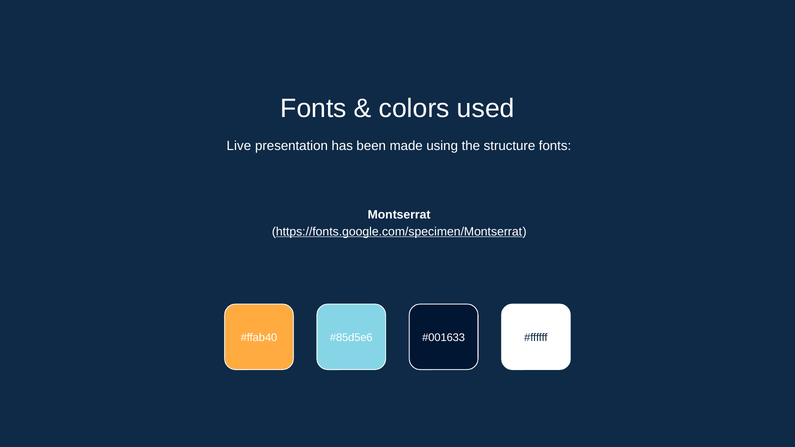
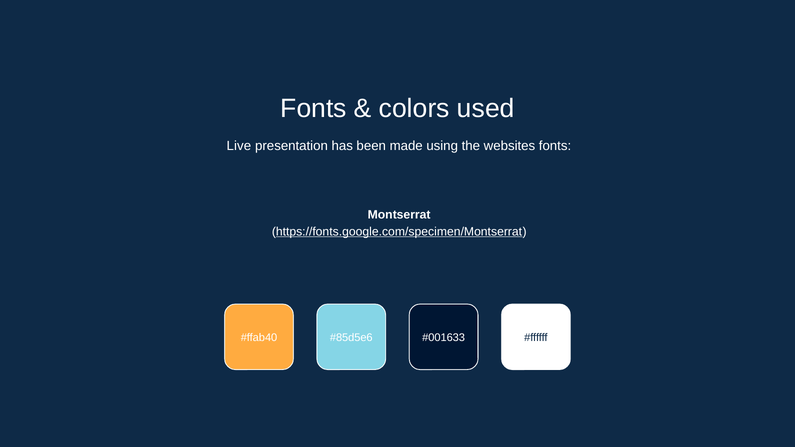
structure: structure -> websites
